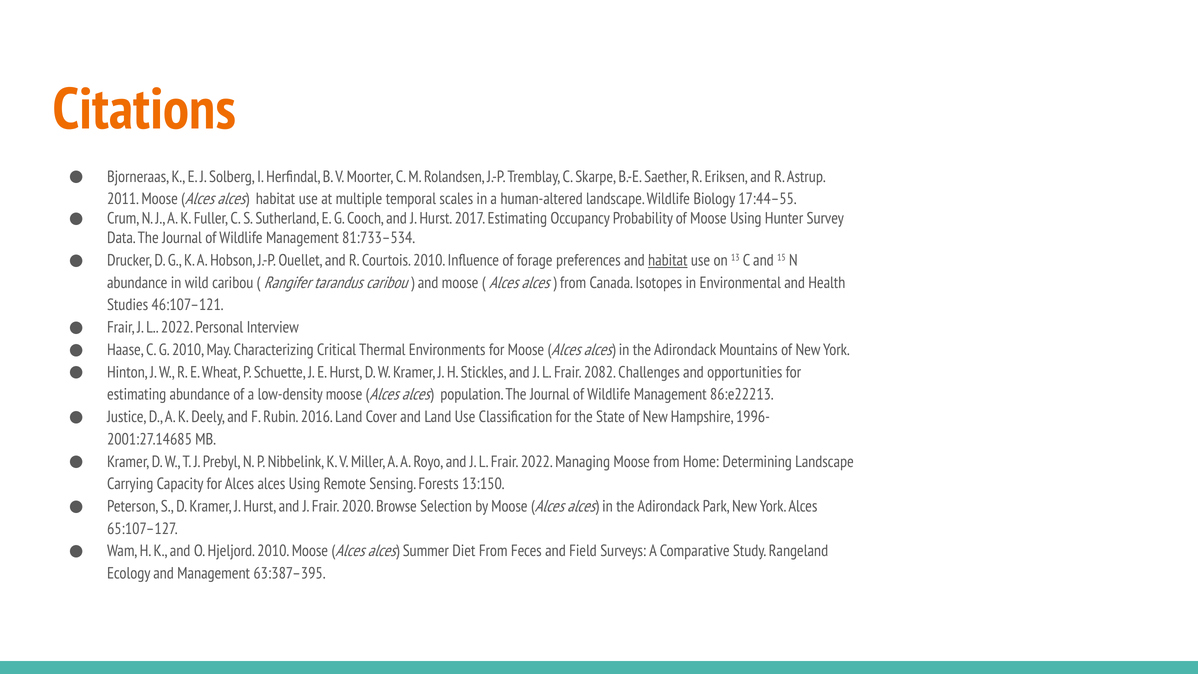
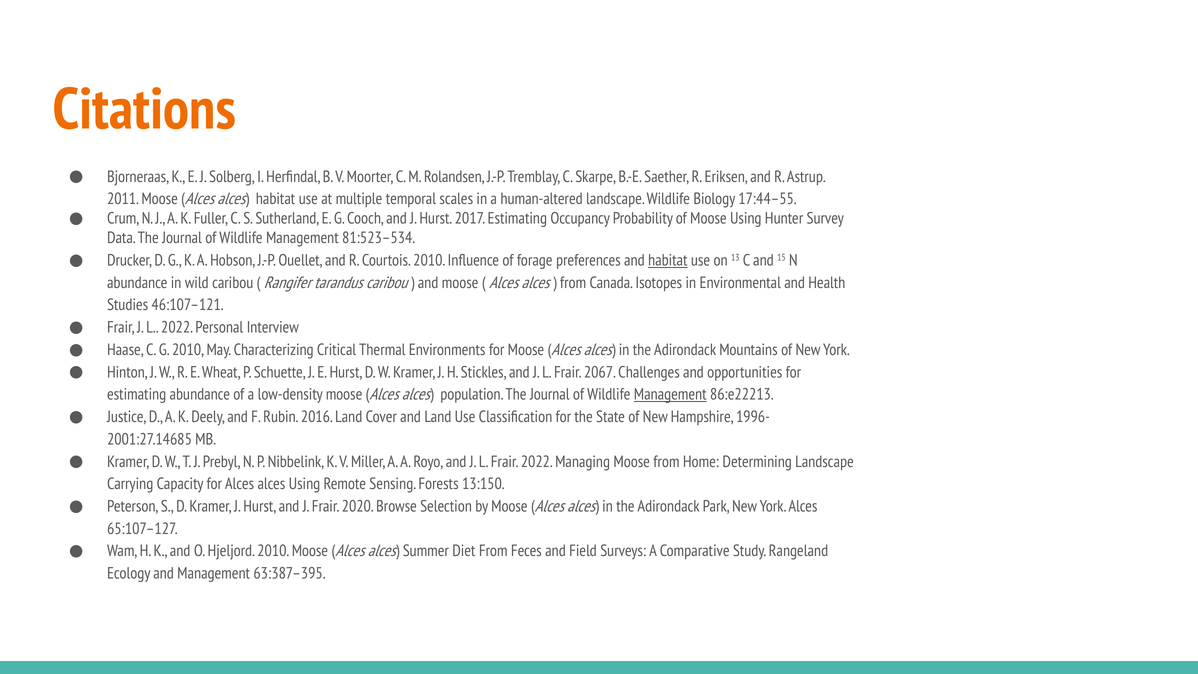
81:733–534: 81:733–534 -> 81:523–534
2082: 2082 -> 2067
Management at (670, 394) underline: none -> present
